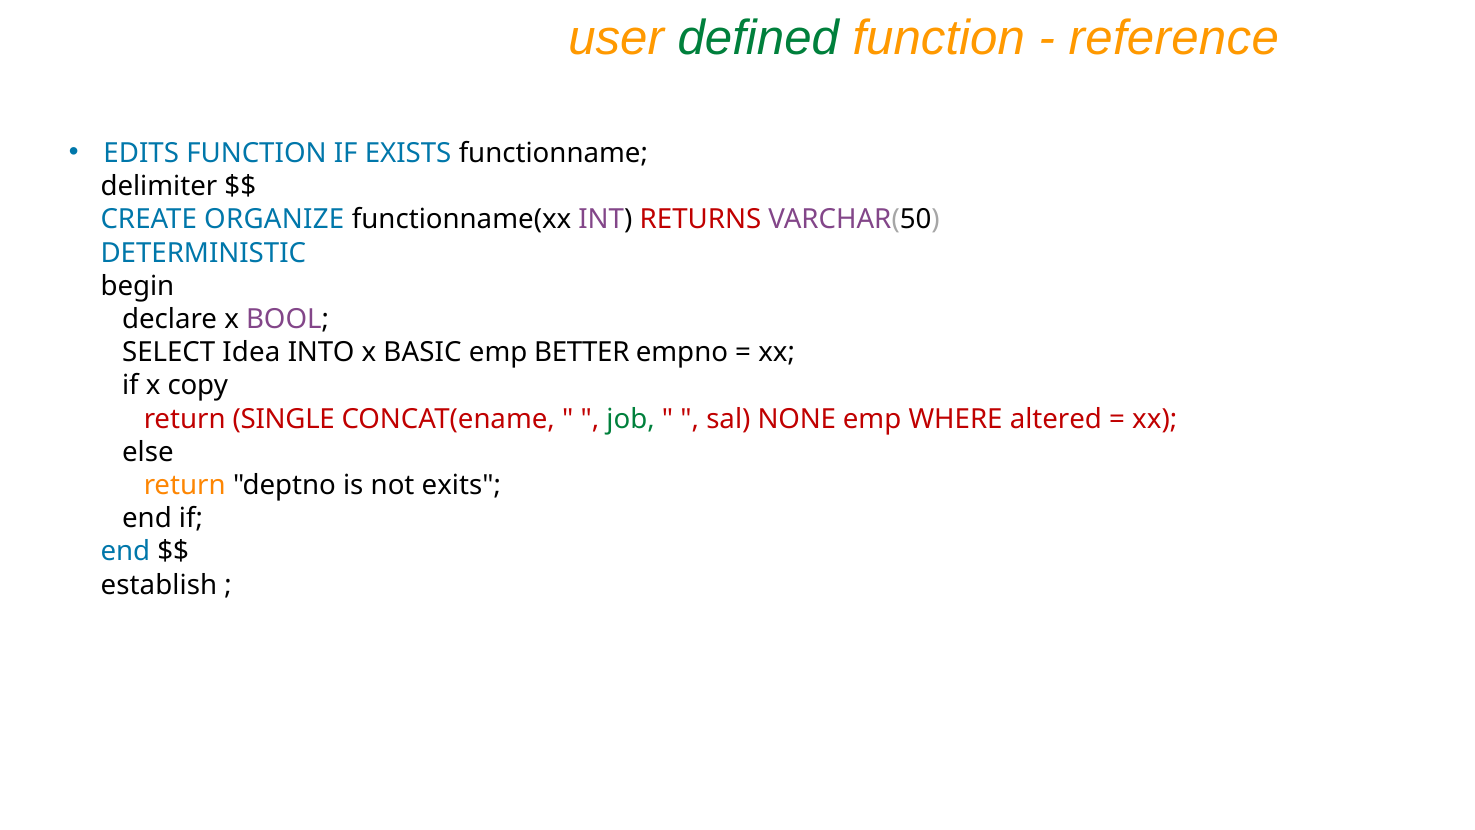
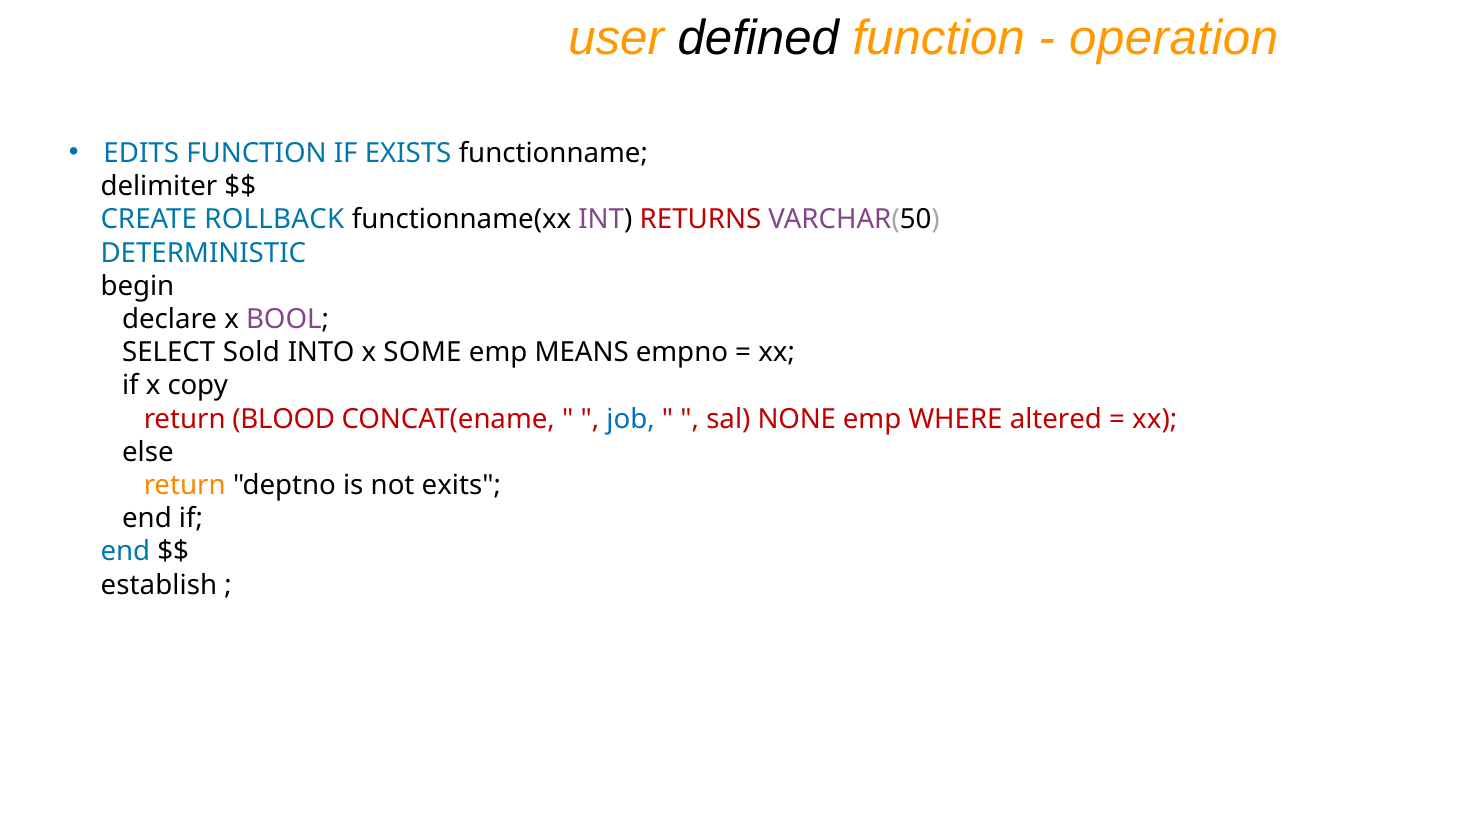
defined colour: green -> black
reference: reference -> operation
ORGANIZE: ORGANIZE -> ROLLBACK
Idea: Idea -> Sold
BASIC: BASIC -> SOME
BETTER: BETTER -> MEANS
SINGLE: SINGLE -> BLOOD
job colour: green -> blue
